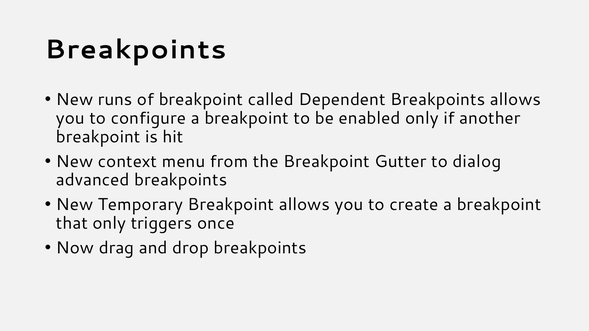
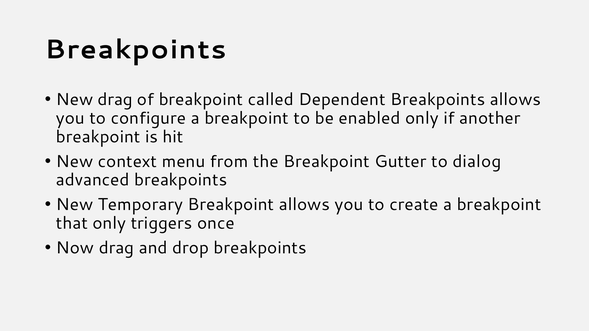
New runs: runs -> drag
